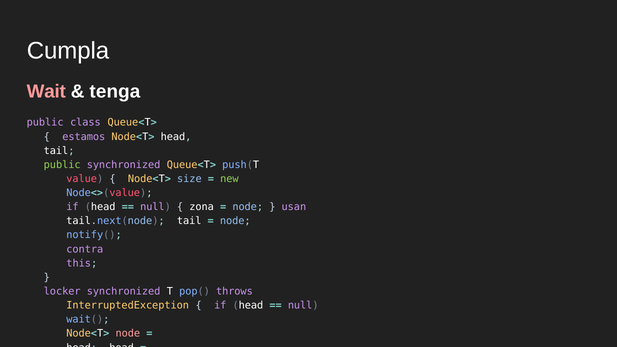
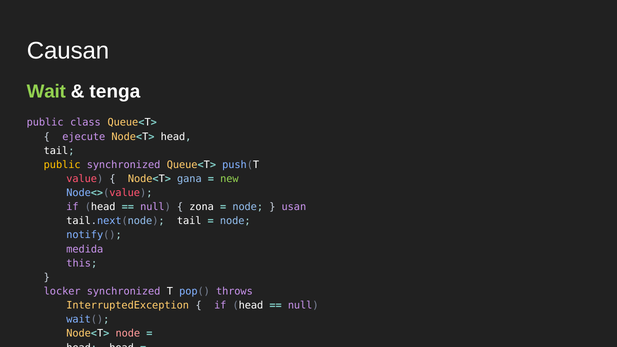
Cumpla: Cumpla -> Causan
Wait colour: pink -> light green
estamos: estamos -> ejecute
public at (62, 165) colour: light green -> yellow
size: size -> gana
contra: contra -> medida
